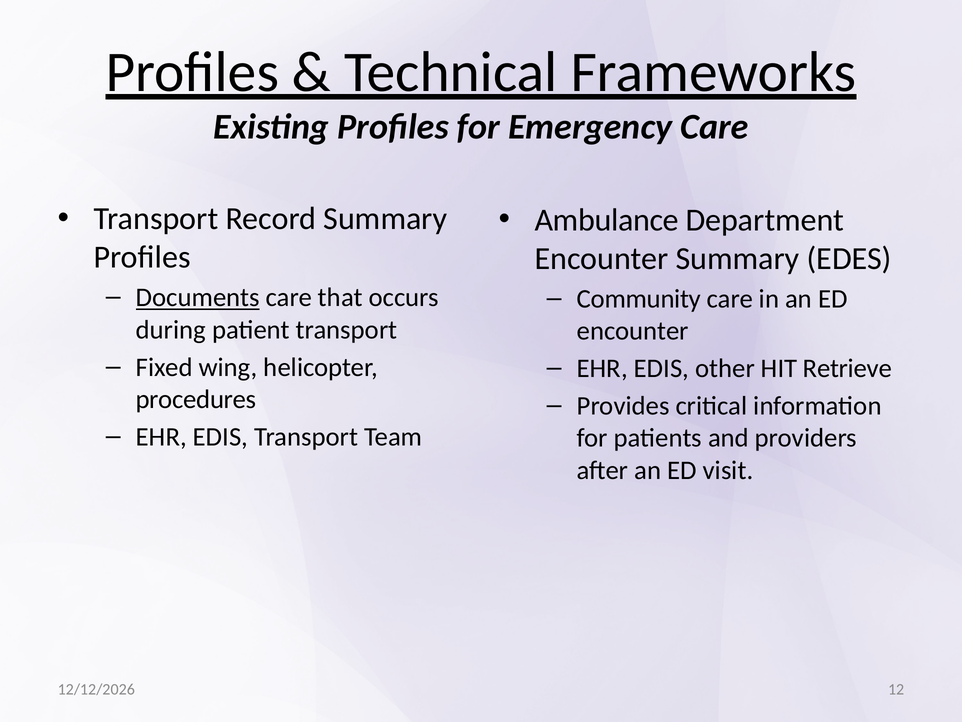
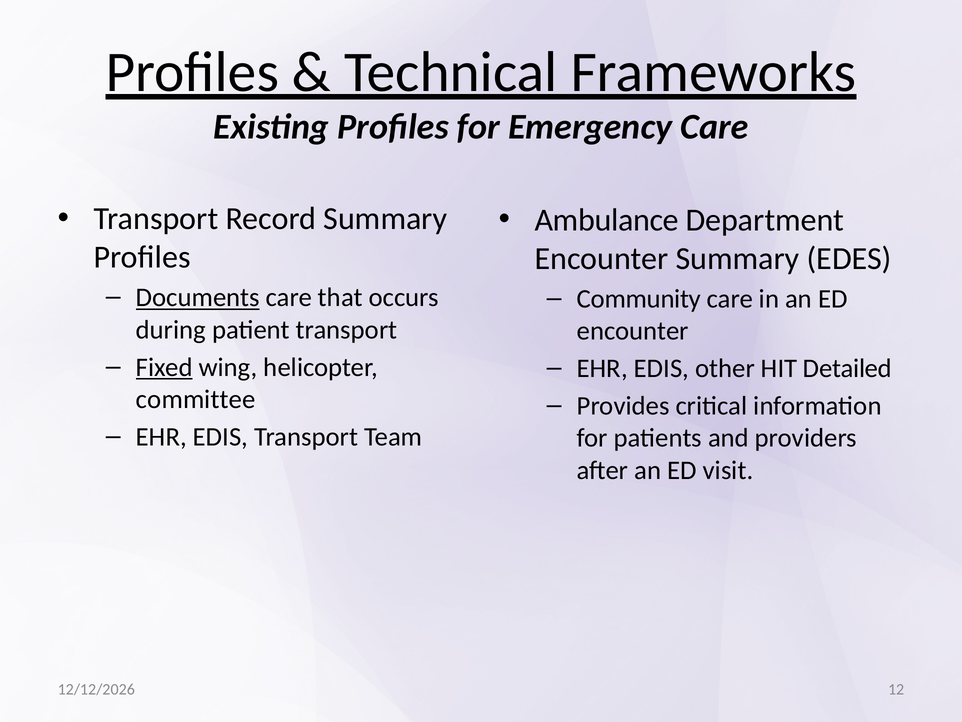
Fixed underline: none -> present
Retrieve: Retrieve -> Detailed
procedures: procedures -> committee
